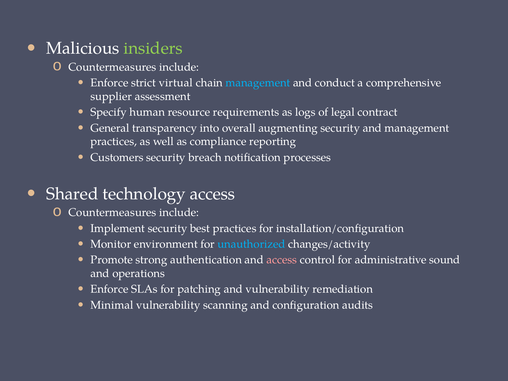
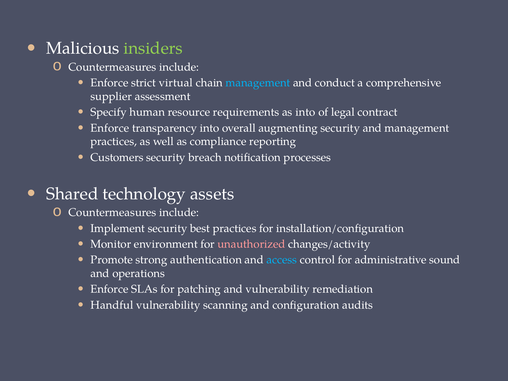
as logs: logs -> into
General at (110, 128): General -> Enforce
technology access: access -> assets
unauthorized colour: light blue -> pink
access at (282, 260) colour: pink -> light blue
Minimal: Minimal -> Handful
